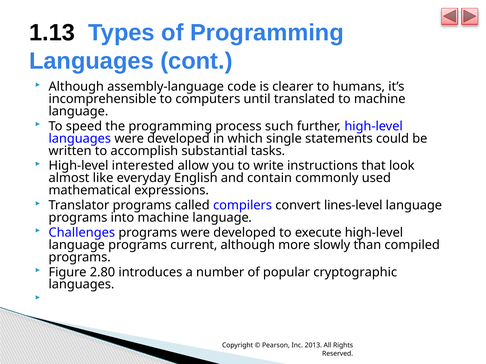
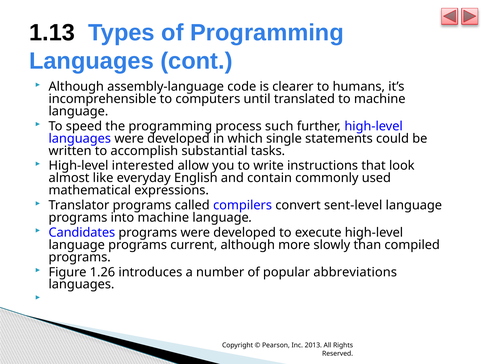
lines-level: lines-level -> sent-level
Challenges: Challenges -> Candidates
2.80: 2.80 -> 1.26
cryptographic: cryptographic -> abbreviations
